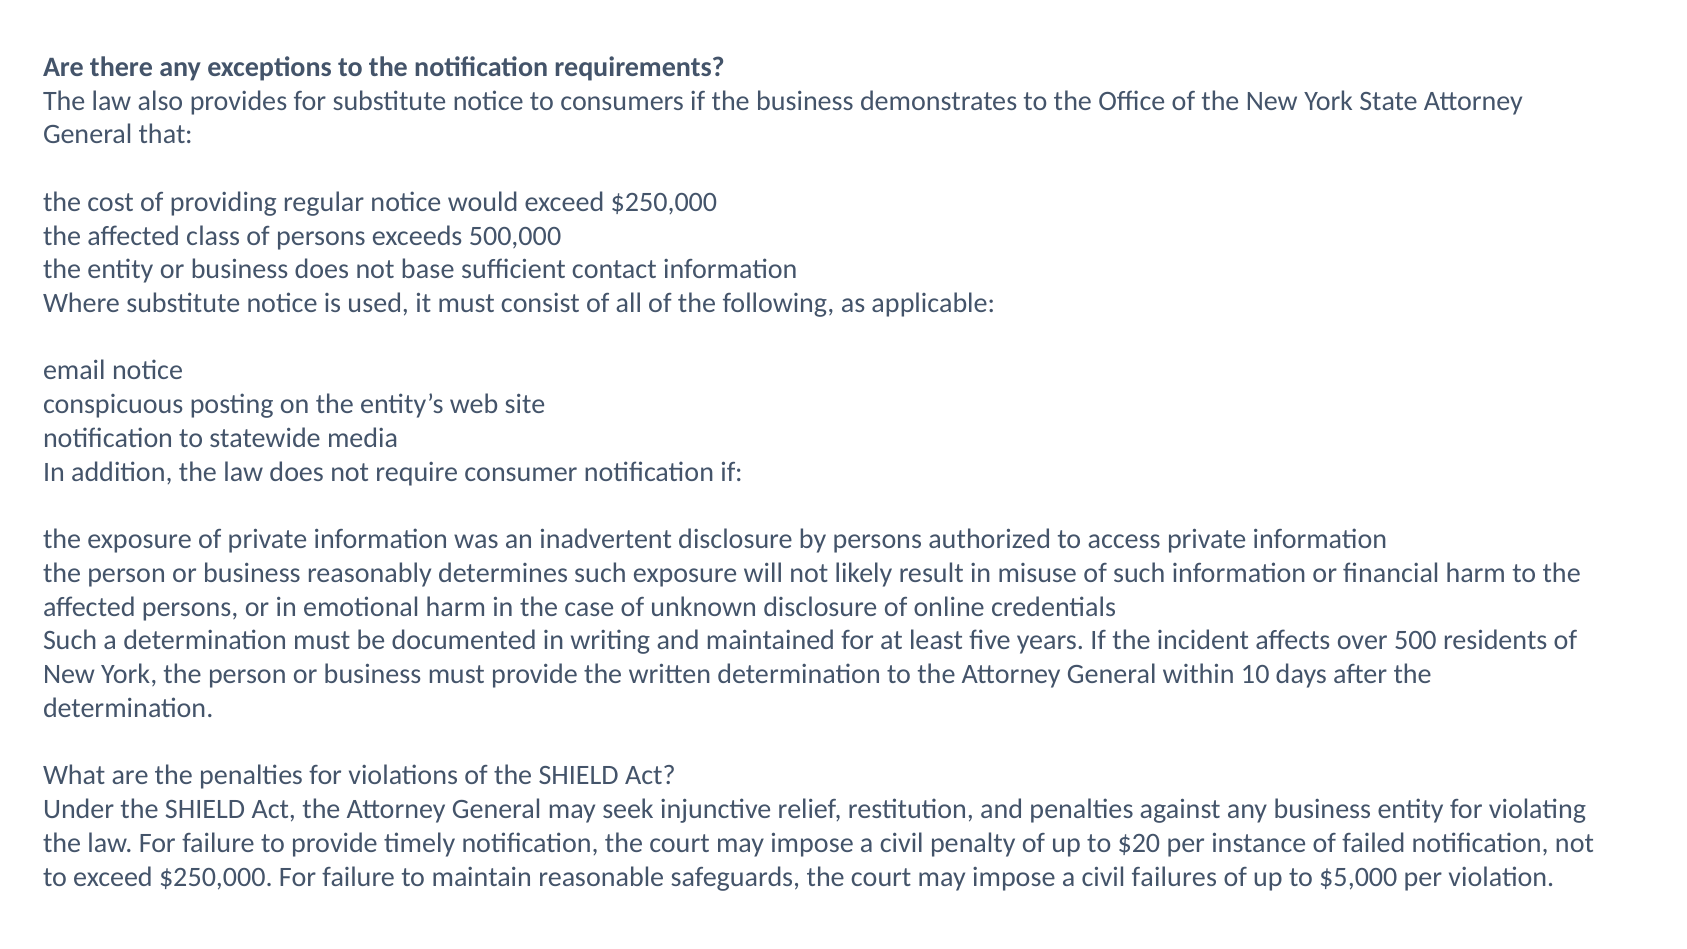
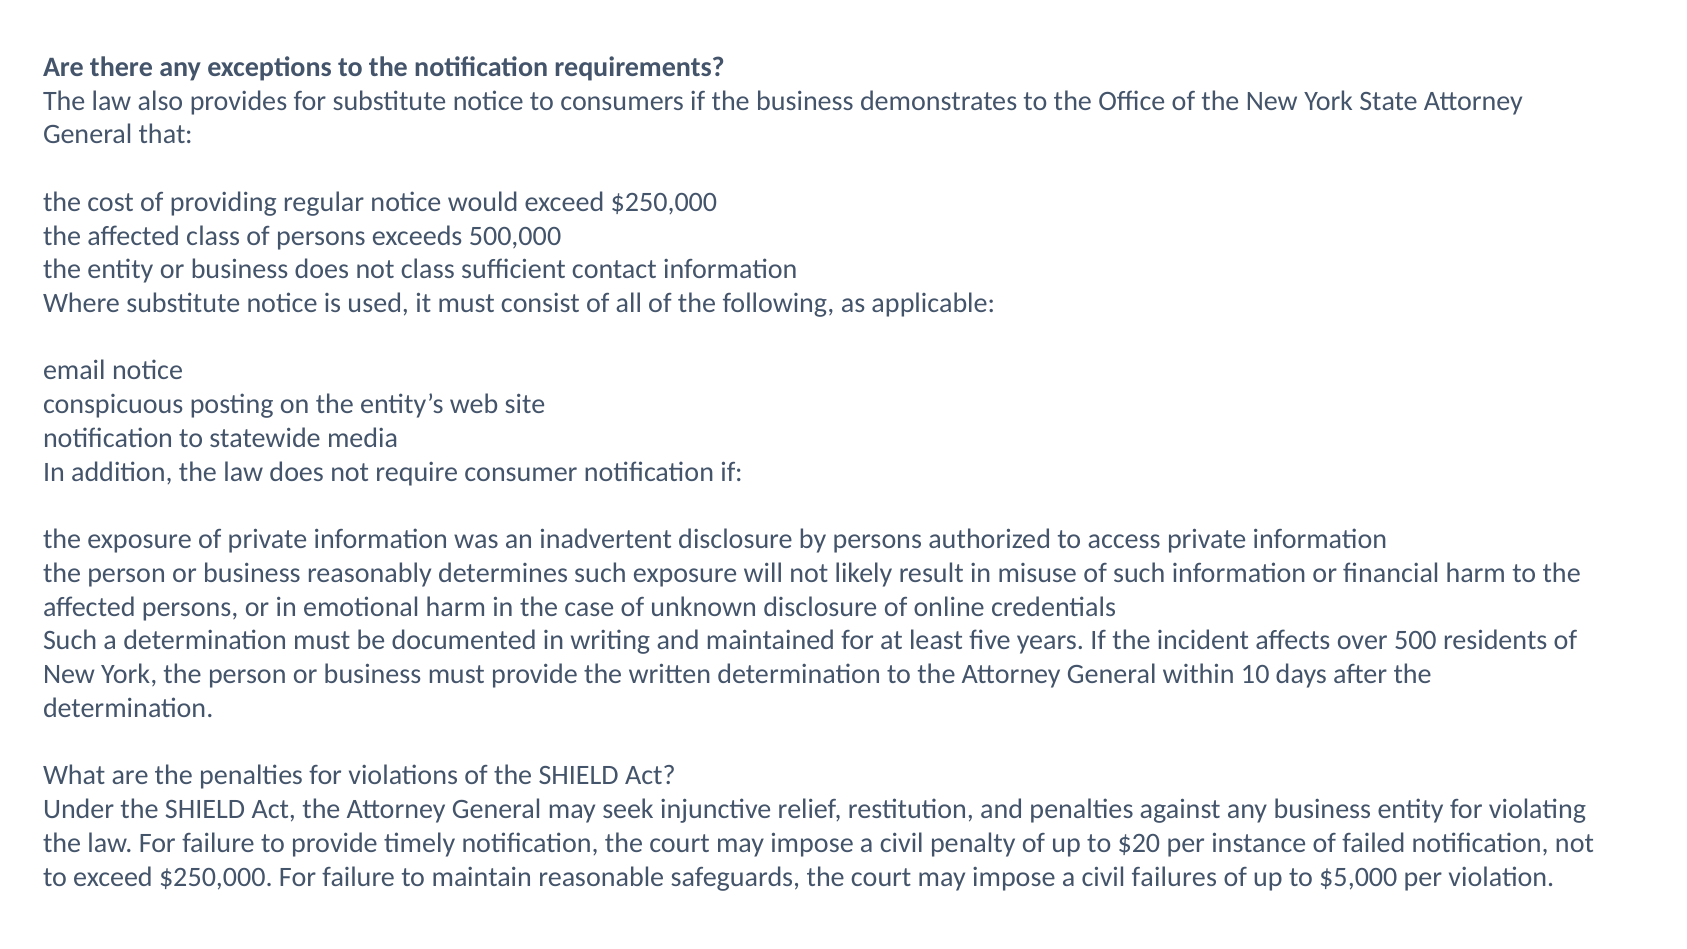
not base: base -> class
